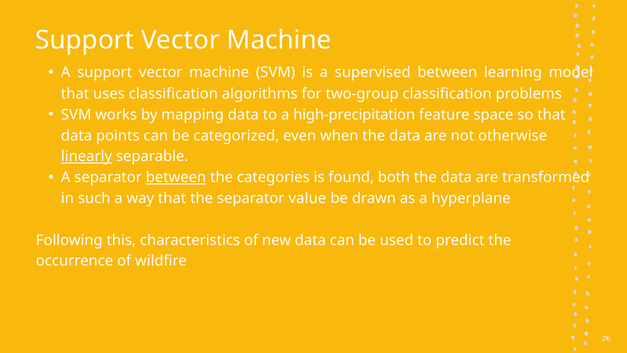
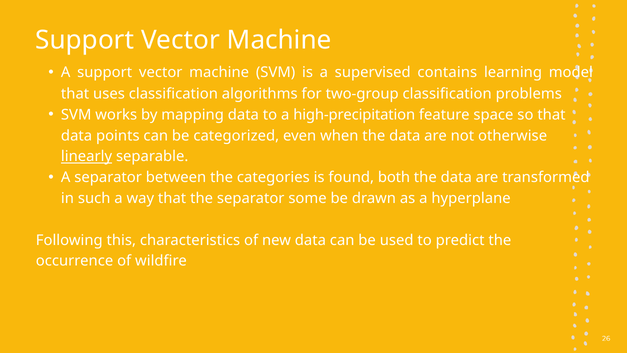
supervised between: between -> contains
between at (176, 177) underline: present -> none
value: value -> some
